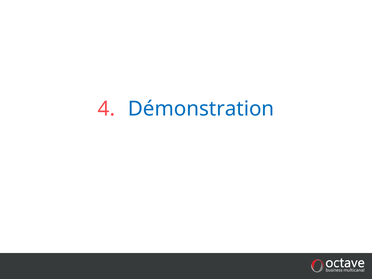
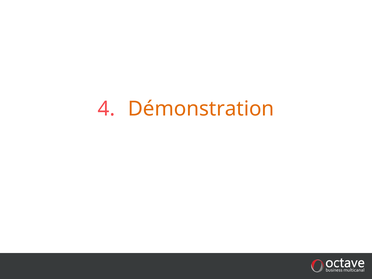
Démonstration colour: blue -> orange
